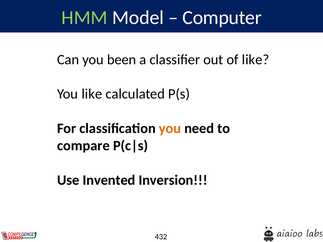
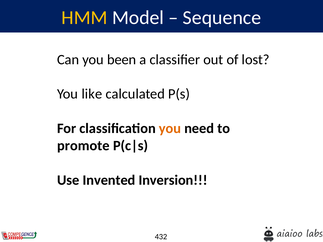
HMM colour: light green -> yellow
Computer: Computer -> Sequence
of like: like -> lost
compare: compare -> promote
